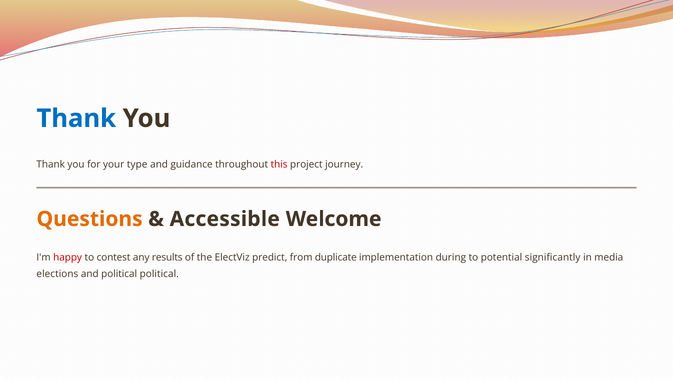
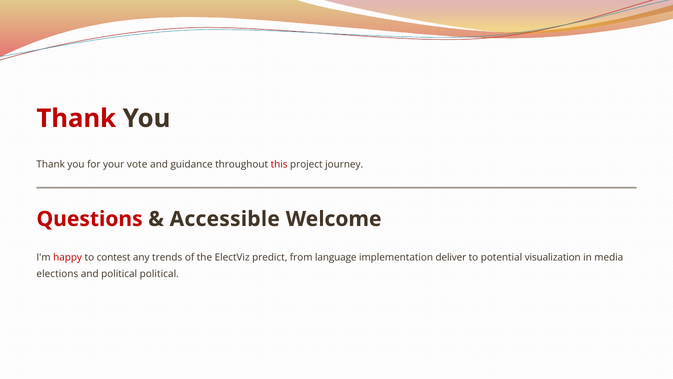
Thank at (76, 118) colour: blue -> red
type: type -> vote
Questions colour: orange -> red
results: results -> trends
duplicate: duplicate -> language
during: during -> deliver
significantly: significantly -> visualization
